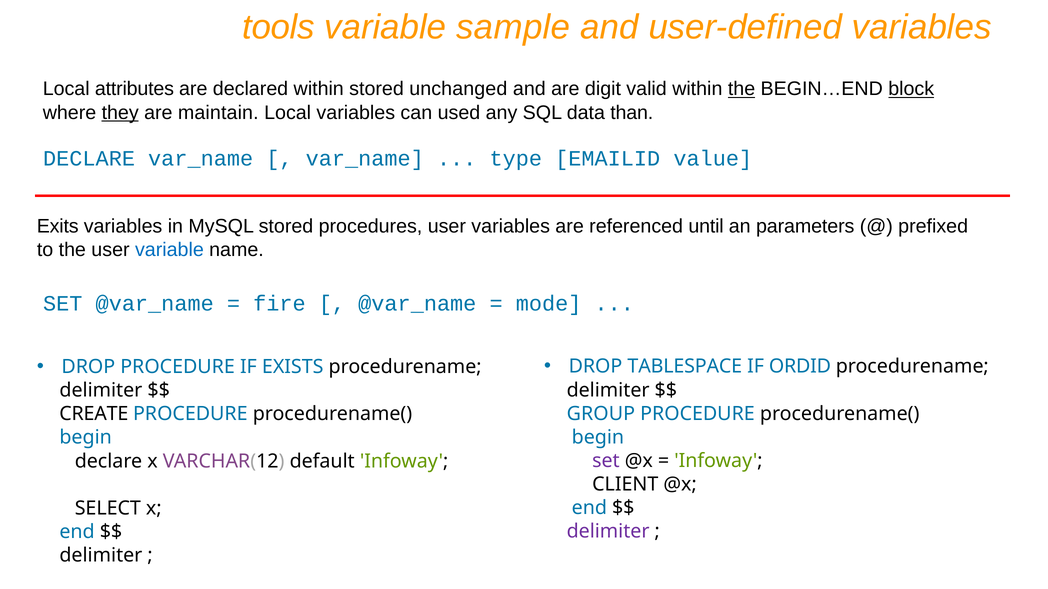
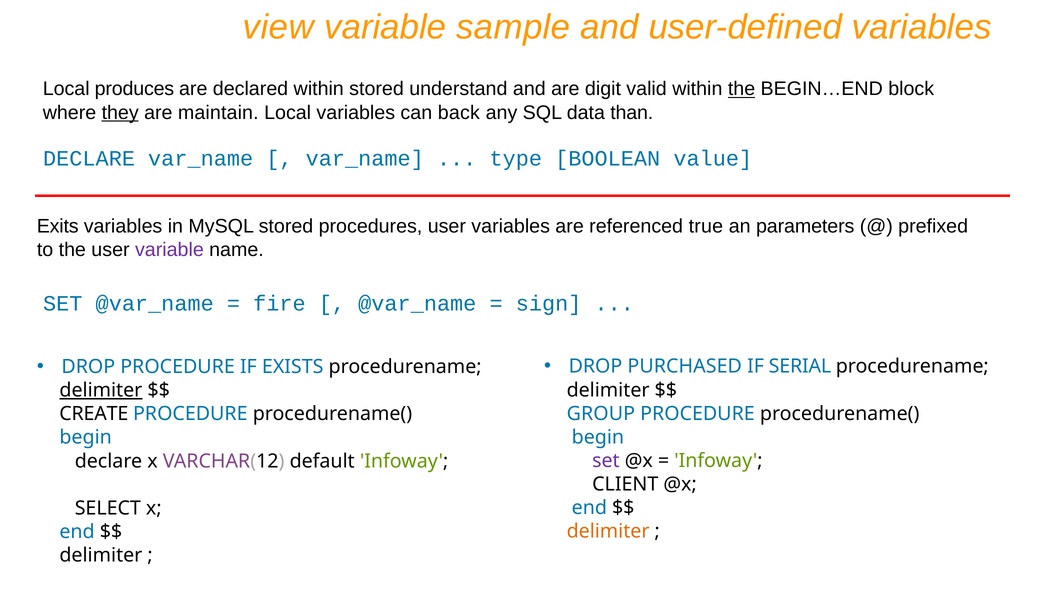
tools: tools -> view
attributes: attributes -> produces
unchanged: unchanged -> understand
block underline: present -> none
used: used -> back
EMAILID: EMAILID -> BOOLEAN
until: until -> true
variable at (169, 250) colour: blue -> purple
mode: mode -> sign
TABLESPACE: TABLESPACE -> PURCHASED
ORDID: ORDID -> SERIAL
delimiter at (101, 391) underline: none -> present
delimiter at (608, 532) colour: purple -> orange
